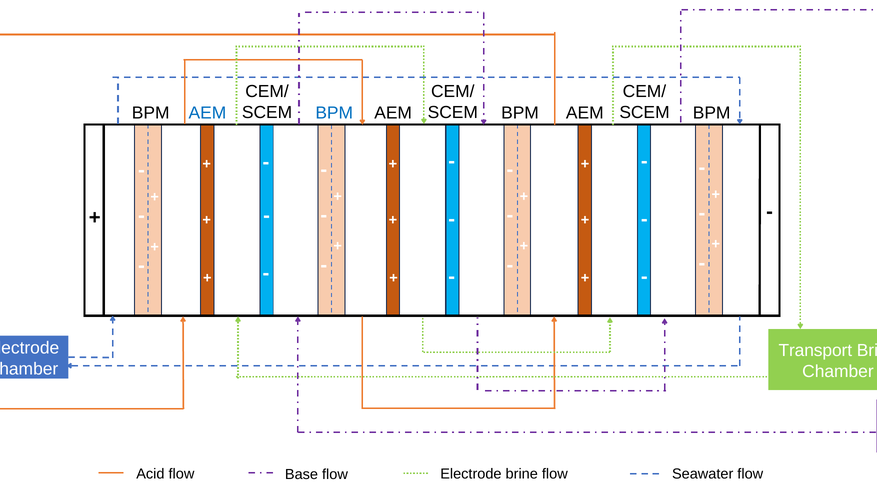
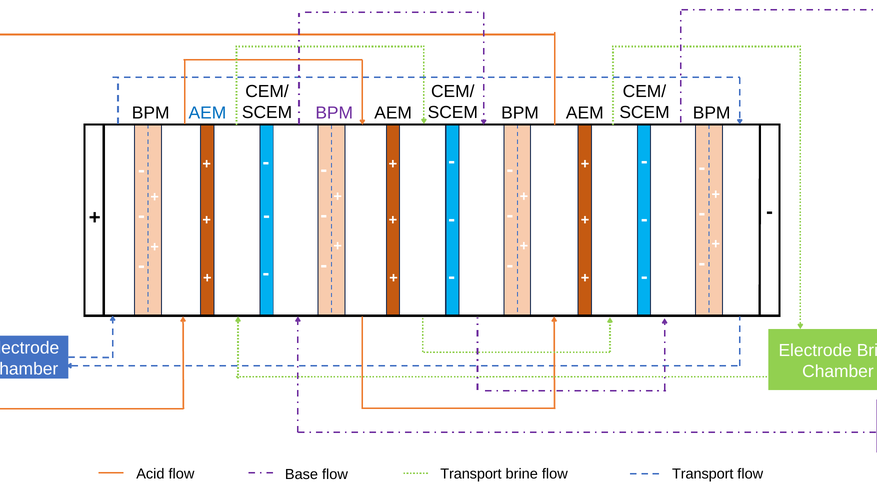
BPM at (334, 113) colour: blue -> purple
Transport at (815, 350): Transport -> Electrode
Electrode at (471, 473): Electrode -> Transport
Base flow Seawater: Seawater -> Transport
